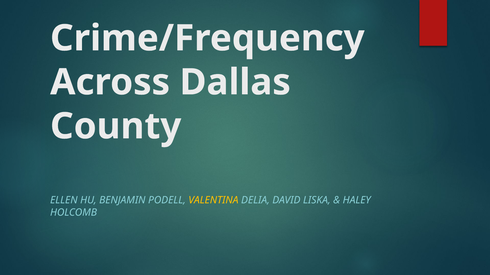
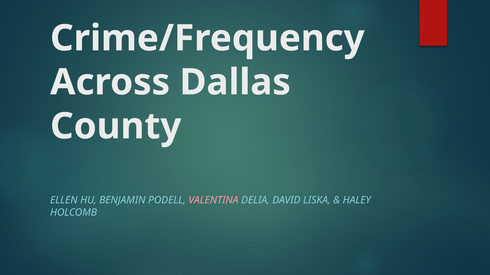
VALENTINA colour: yellow -> pink
